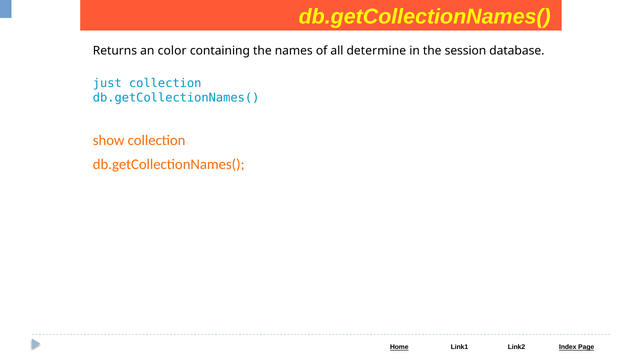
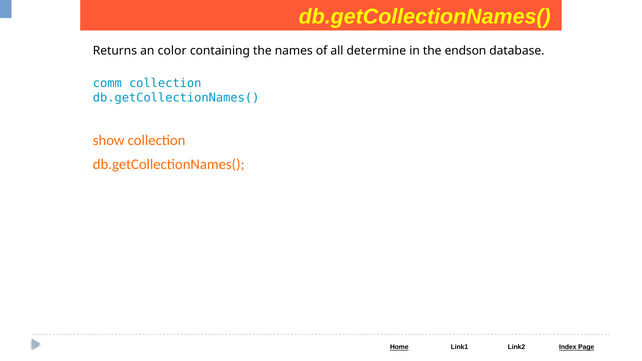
session: session -> endson
just: just -> comm
